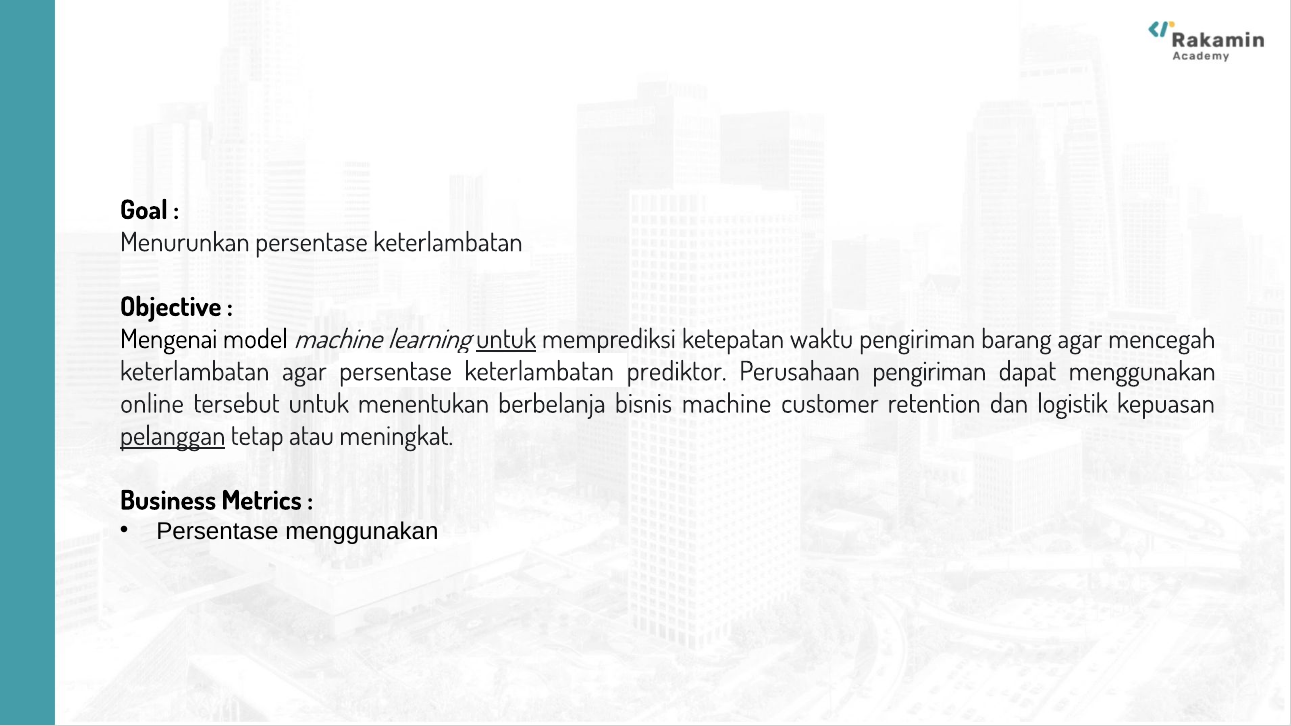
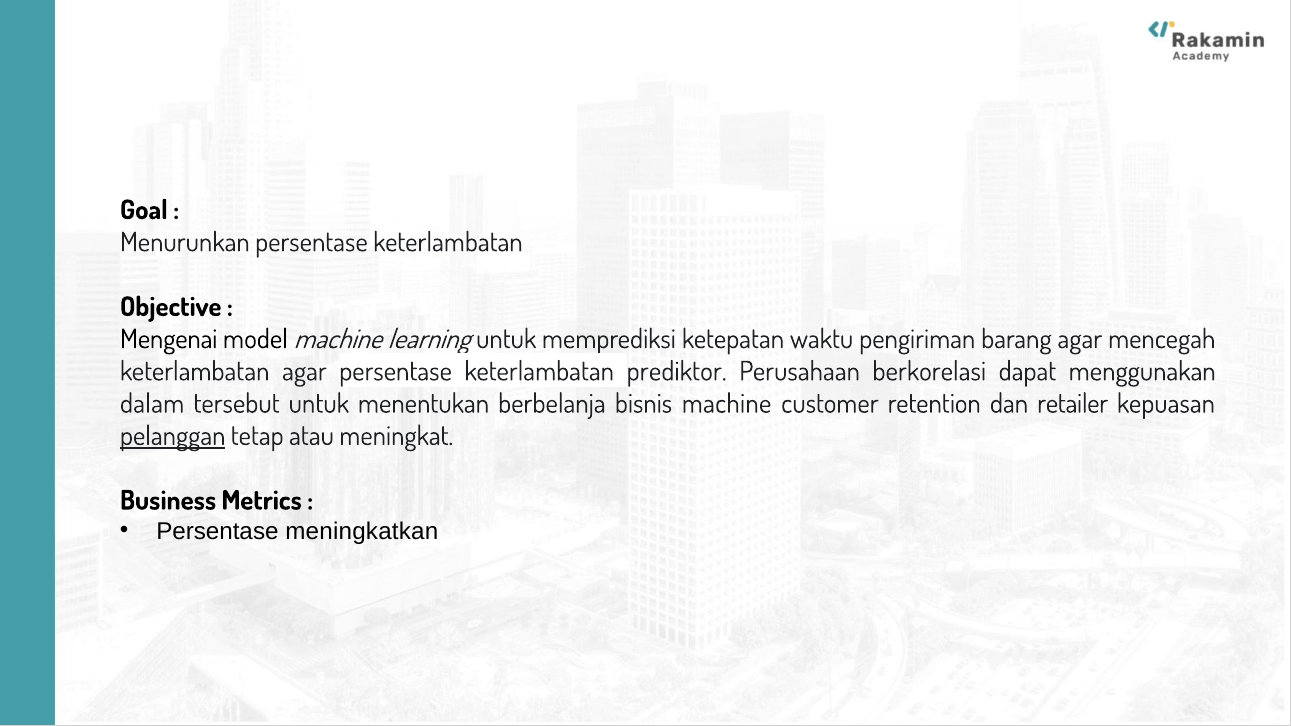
untuk at (506, 339) underline: present -> none
Perusahaan pengiriman: pengiriman -> berkorelasi
online: online -> dalam
logistik: logistik -> retailer
Persentase menggunakan: menggunakan -> meningkatkan
